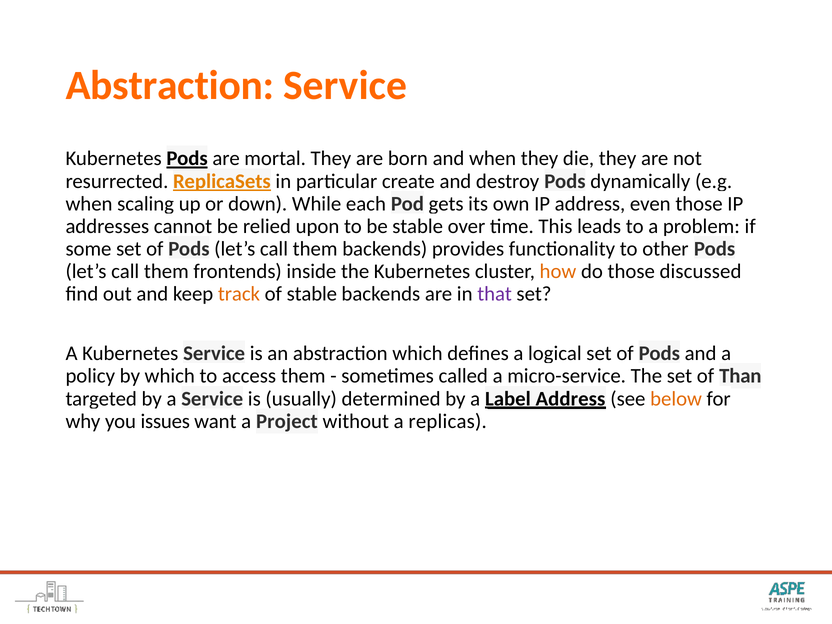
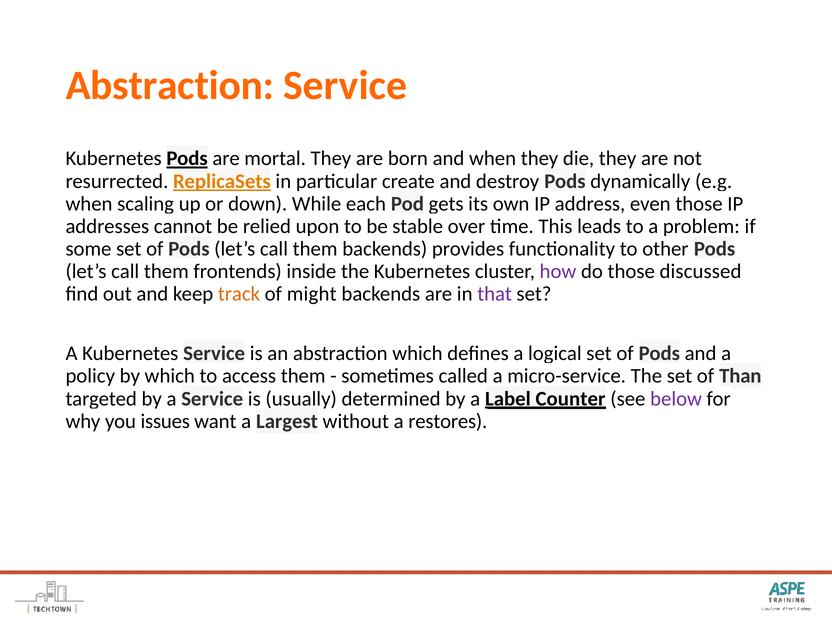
how colour: orange -> purple
of stable: stable -> might
Label Address: Address -> Counter
below colour: orange -> purple
Project: Project -> Largest
replicas: replicas -> restores
